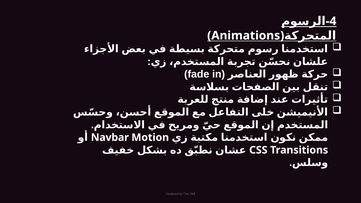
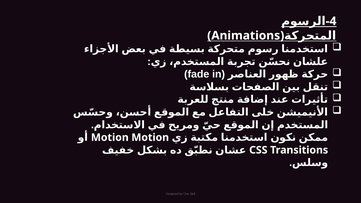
Navbar at (110, 137): Navbar -> Motion
